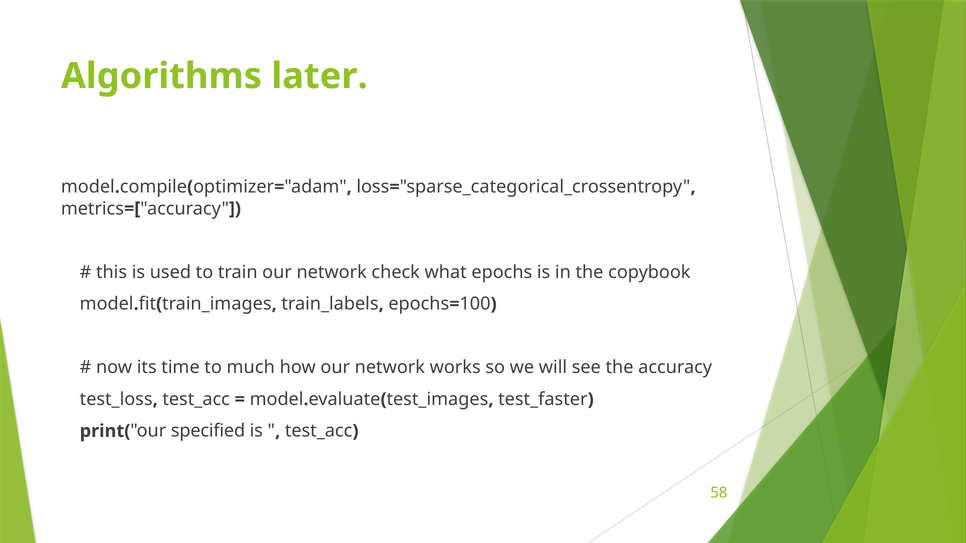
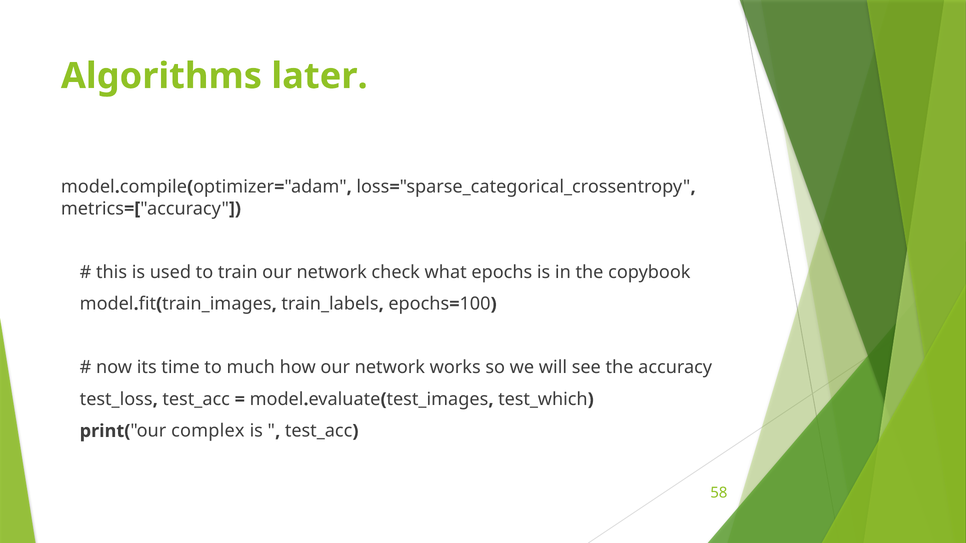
test_faster: test_faster -> test_which
specified: specified -> complex
